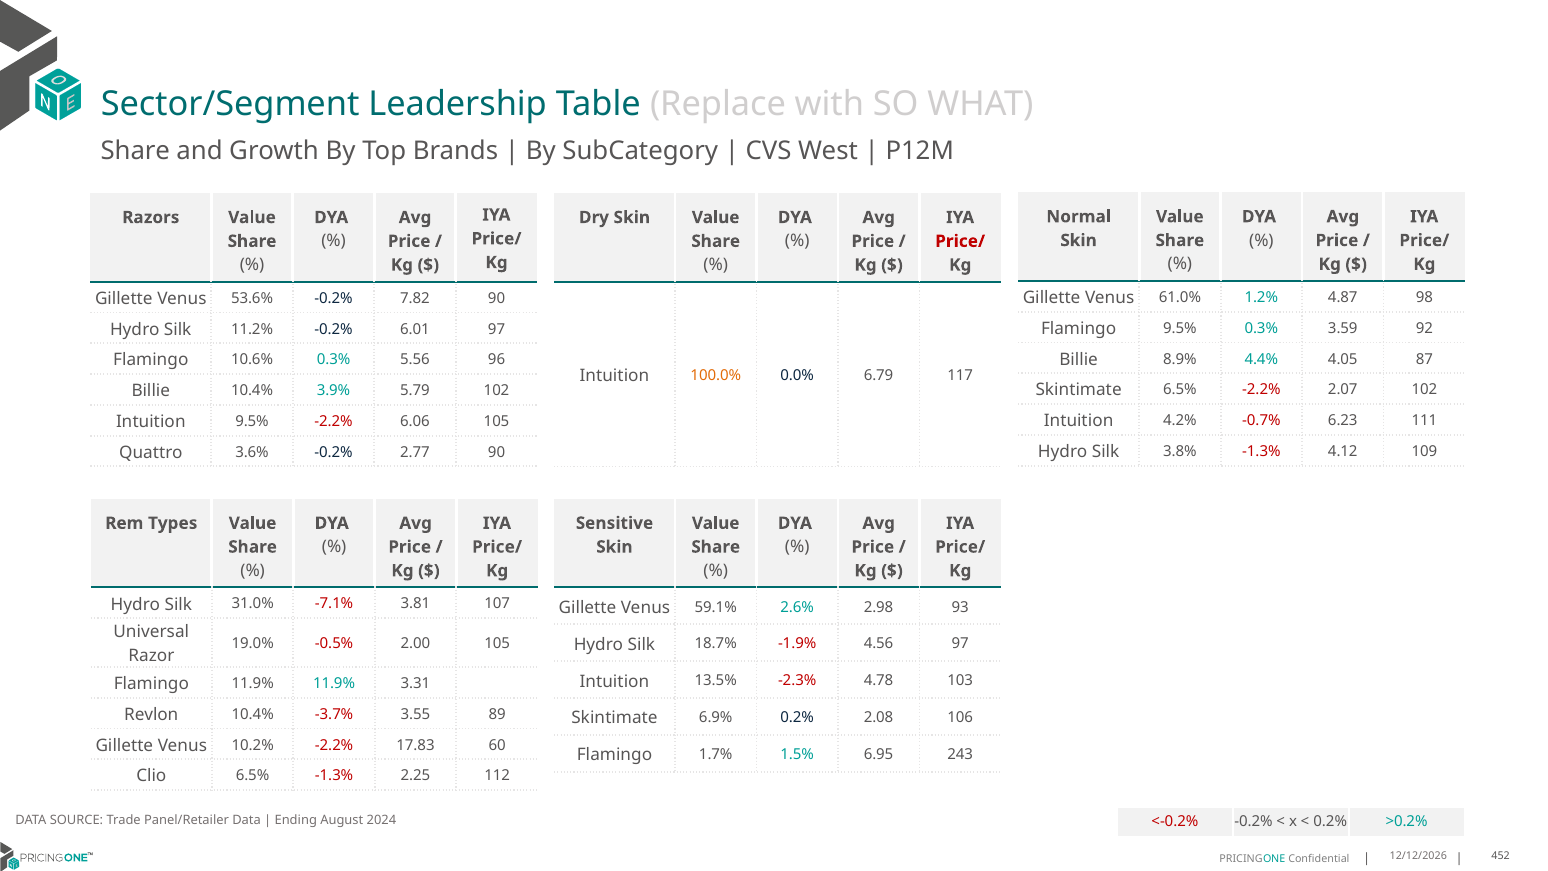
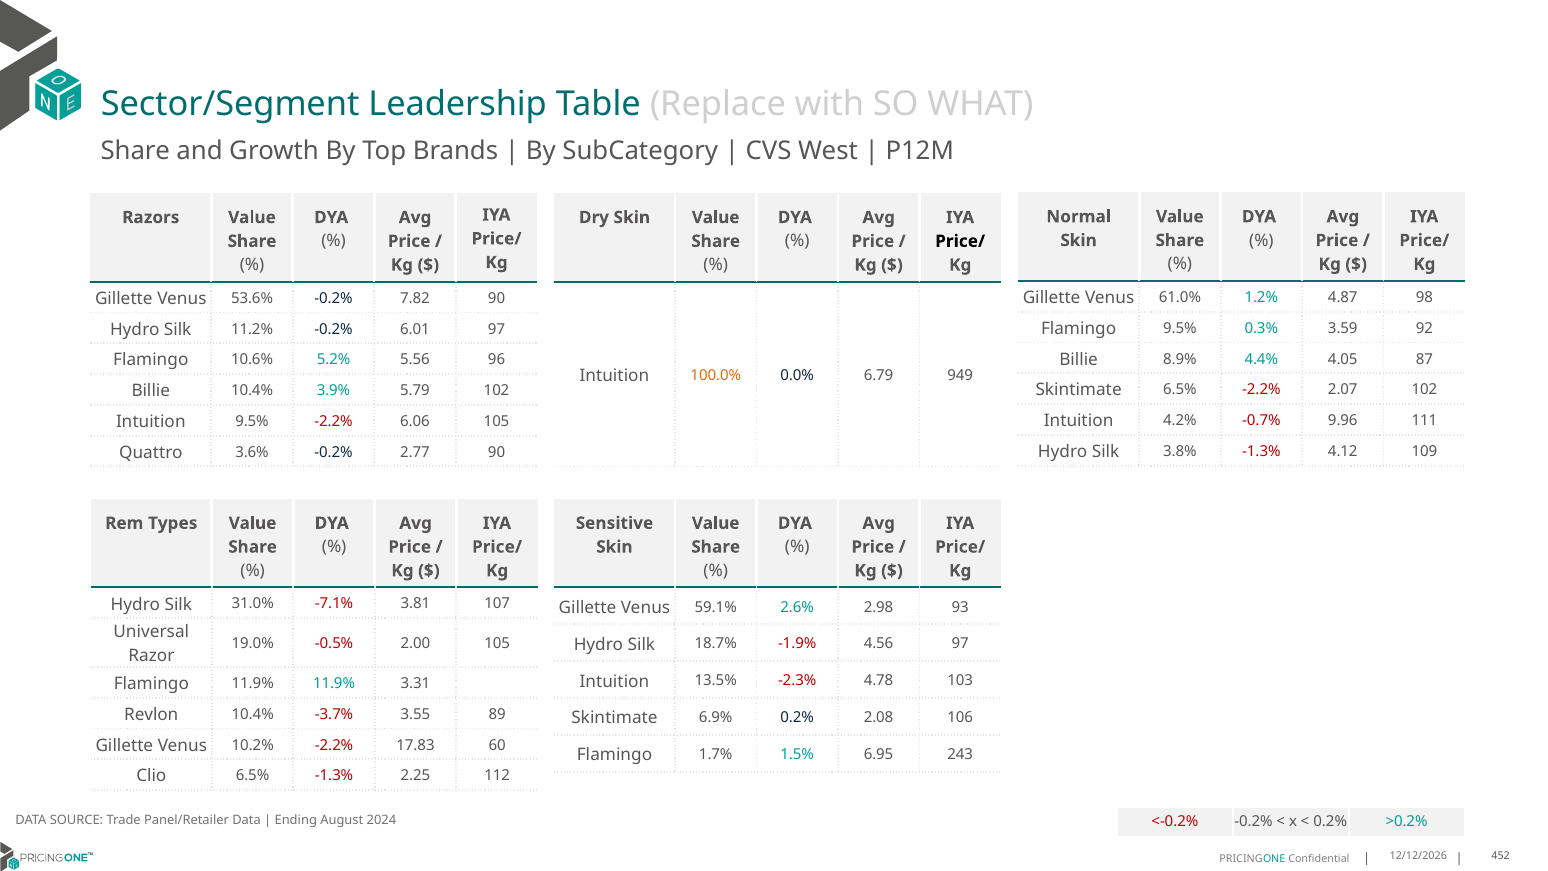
Price/ at (960, 241) colour: red -> black
10.6% 0.3%: 0.3% -> 5.2%
117: 117 -> 949
6.23: 6.23 -> 9.96
